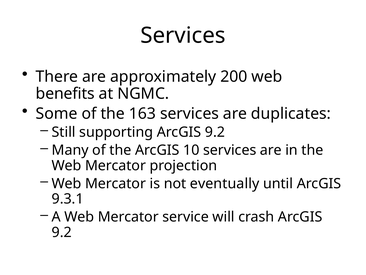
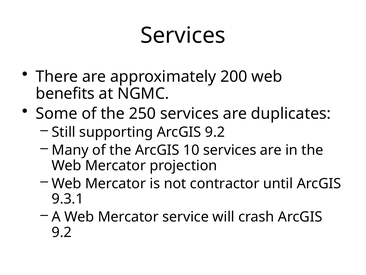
163: 163 -> 250
eventually: eventually -> contractor
